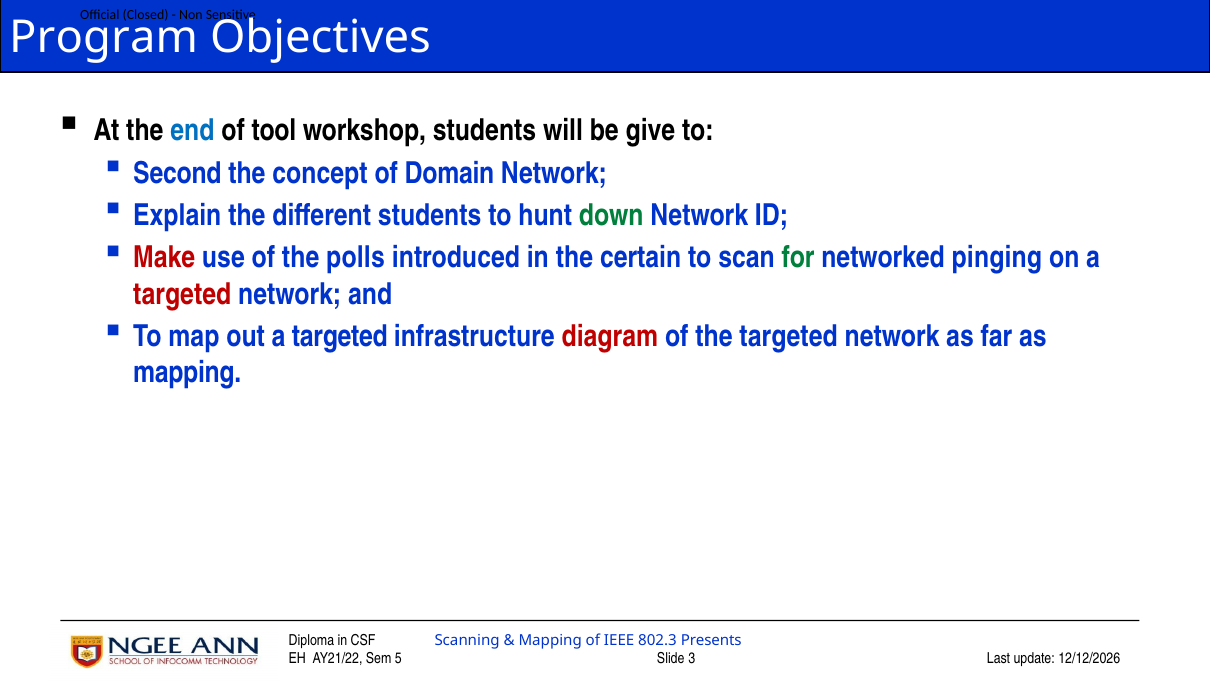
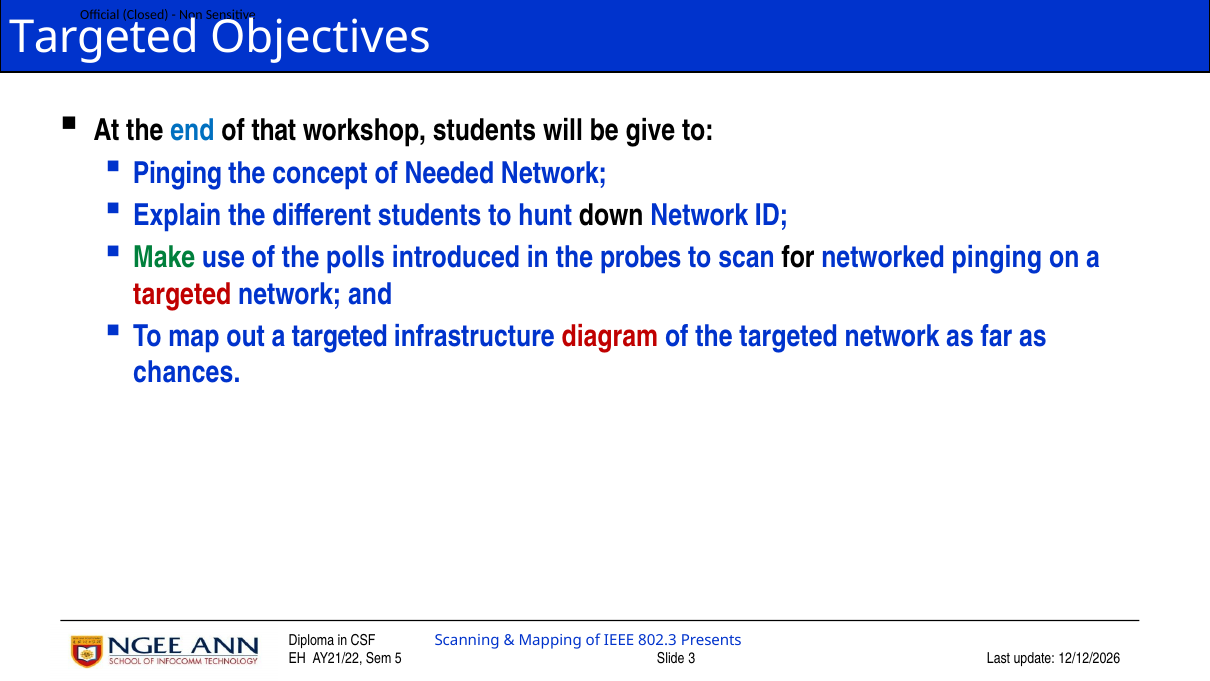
Program at (104, 37): Program -> Targeted
tool: tool -> that
Second at (177, 173): Second -> Pinging
Domain: Domain -> Needed
down colour: green -> black
Make colour: red -> green
certain: certain -> probes
for colour: green -> black
mapping at (187, 373): mapping -> chances
